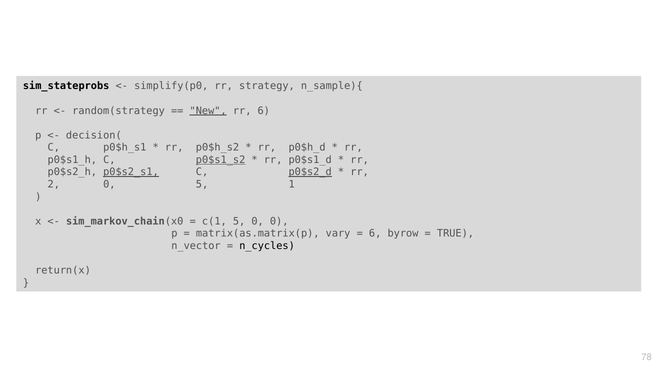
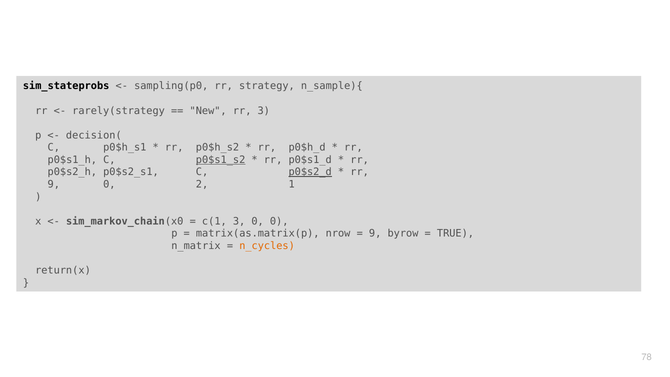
simplify(p0: simplify(p0 -> sampling(p0
random(strategy: random(strategy -> rarely(strategy
New underline: present -> none
rr 6: 6 -> 3
p0$s2_s1 underline: present -> none
2 at (54, 184): 2 -> 9
0 5: 5 -> 2
c(1 5: 5 -> 3
vary: vary -> nrow
6 at (375, 234): 6 -> 9
n_vector: n_vector -> n_matrix
n_cycles colour: black -> orange
